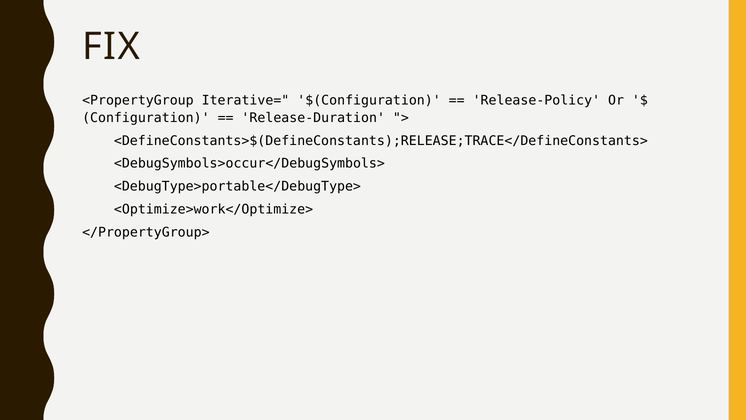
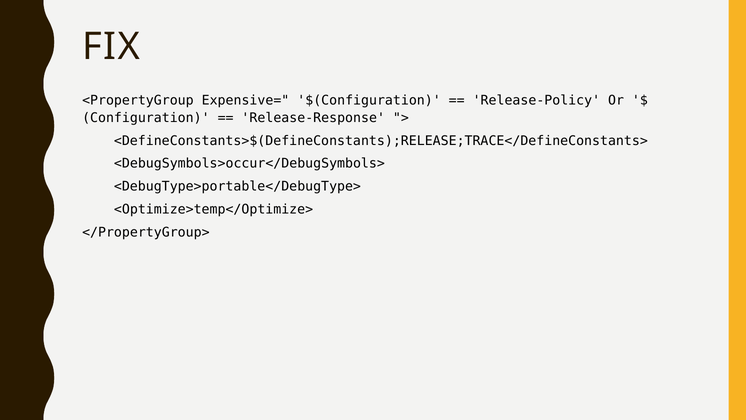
Iterative=: Iterative= -> Expensive=
Release-Duration: Release-Duration -> Release-Response
<Optimize>work</Optimize>: <Optimize>work</Optimize> -> <Optimize>temp</Optimize>
